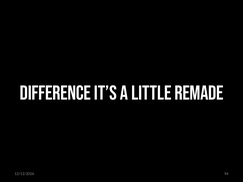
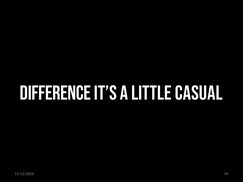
REMADE: REMADE -> CASUAL
